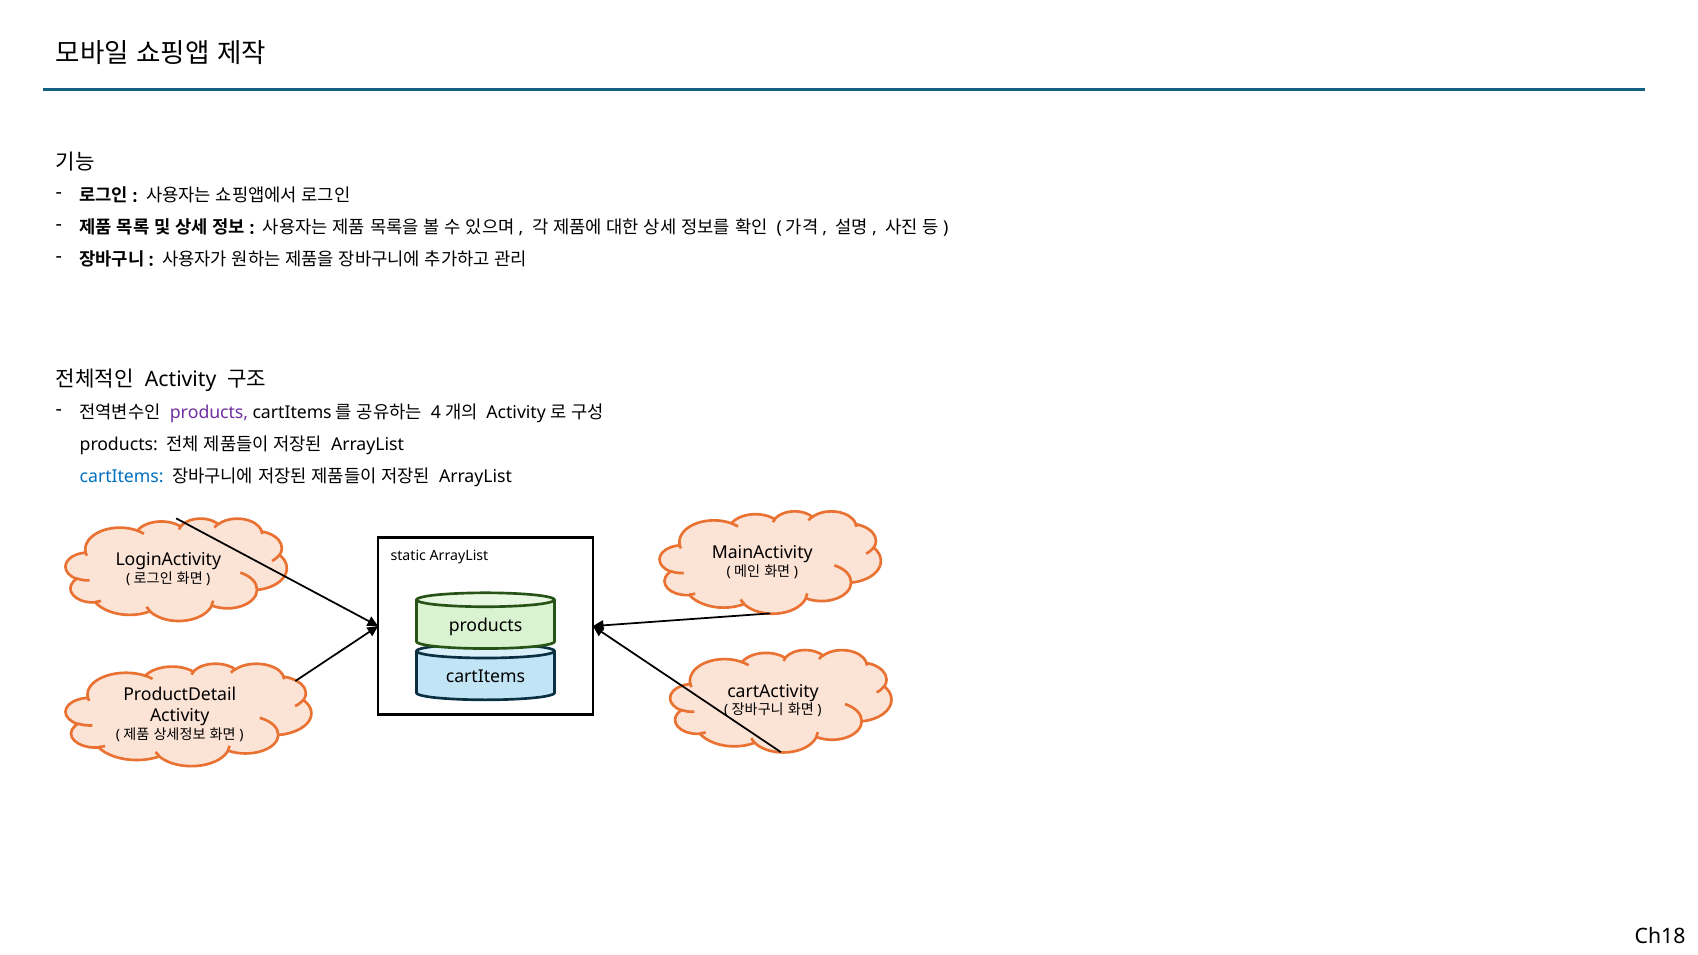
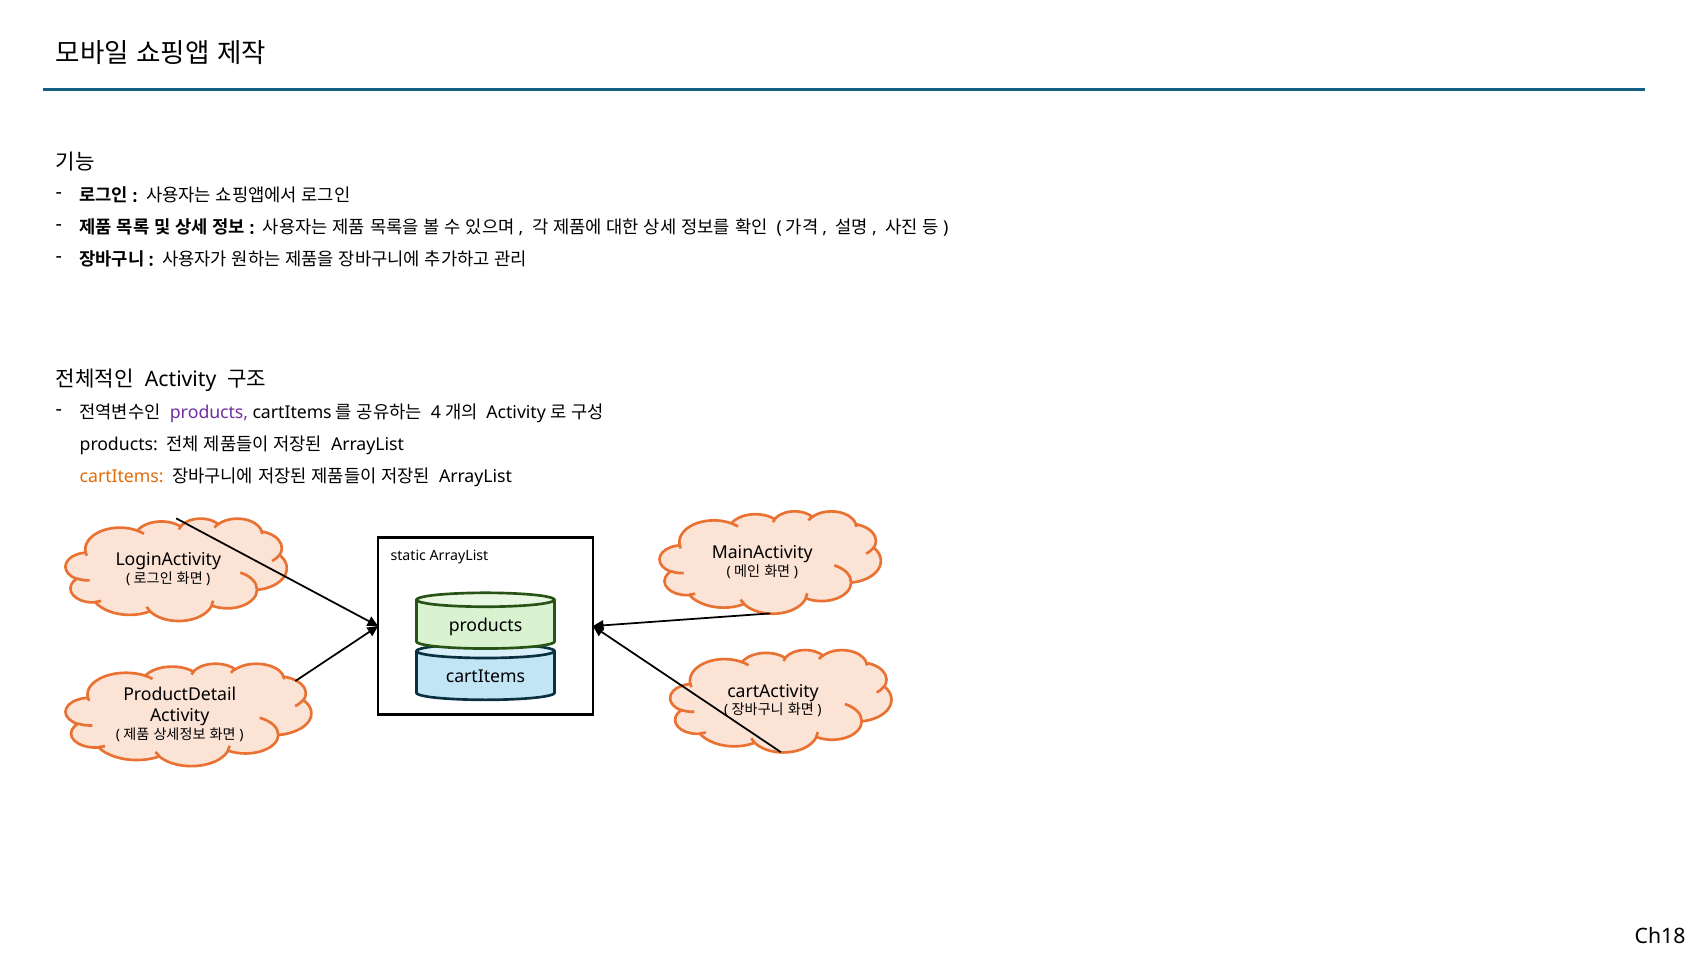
cartItems at (122, 477) colour: blue -> orange
